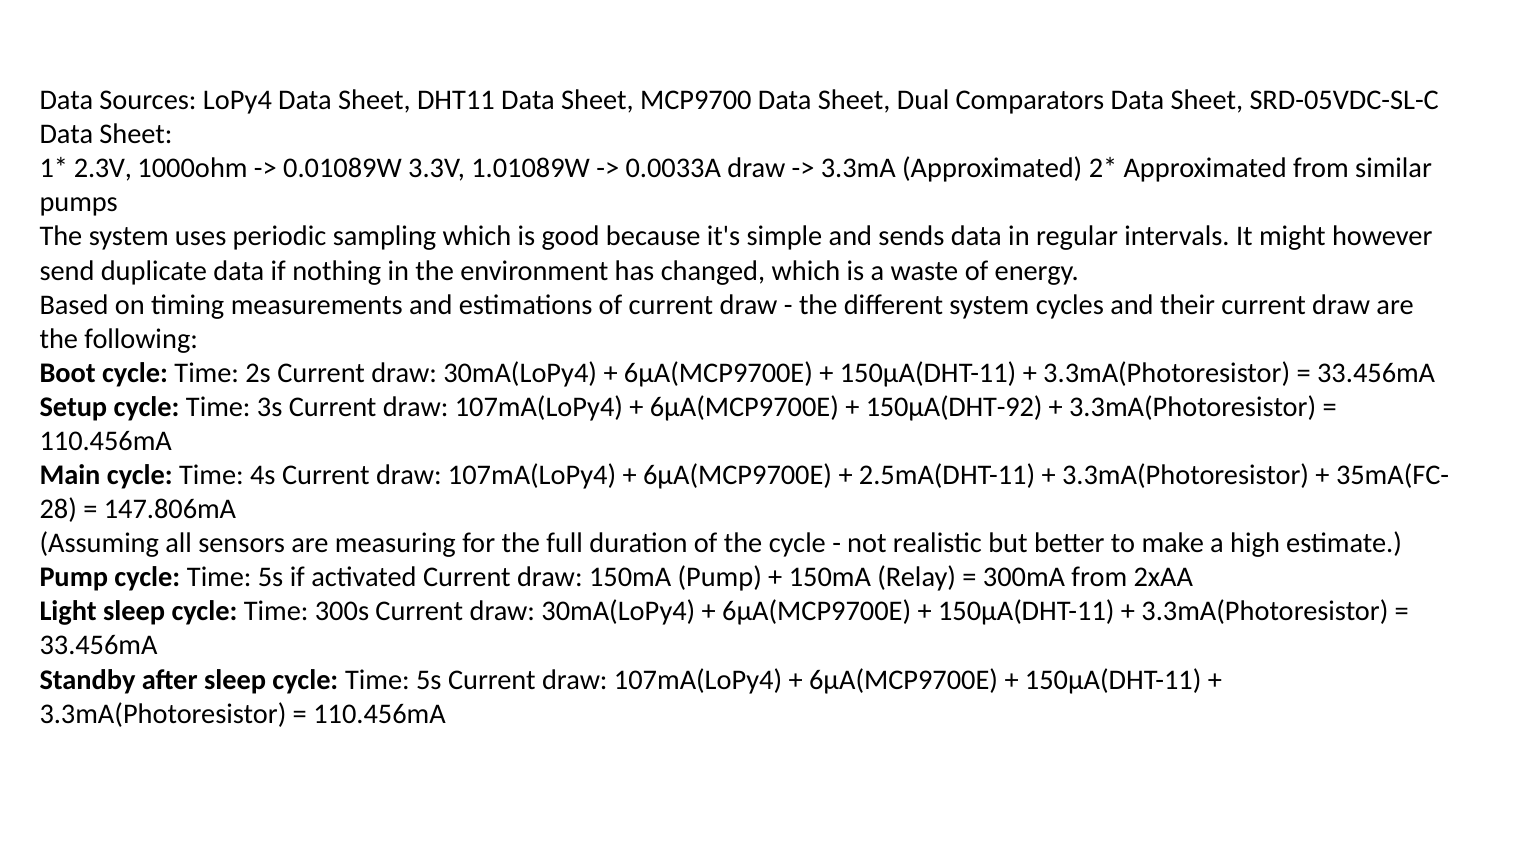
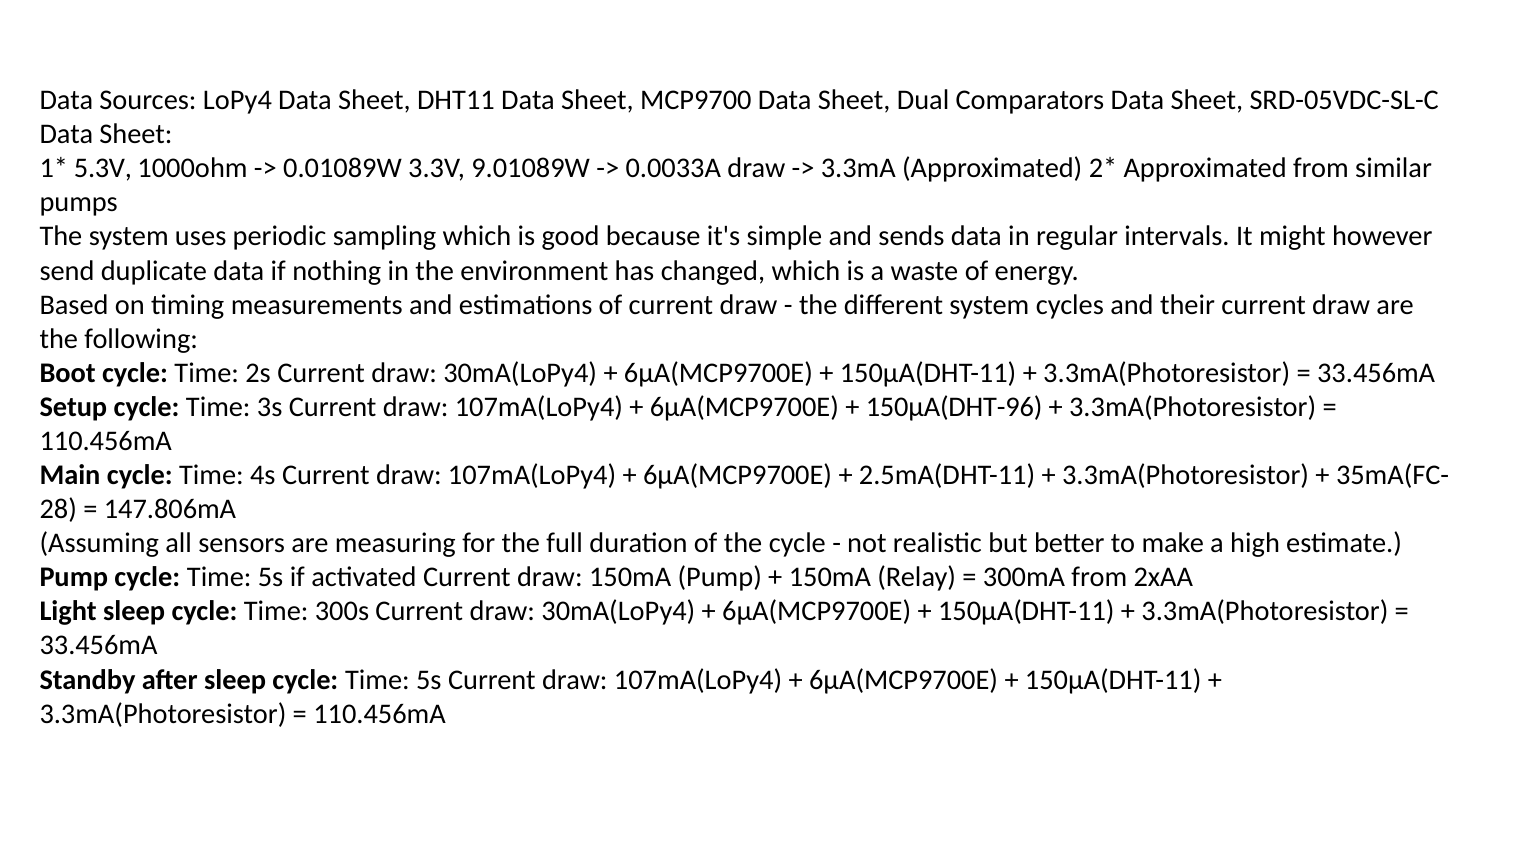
2.3V: 2.3V -> 5.3V
1.01089W: 1.01089W -> 9.01089W
150µA(DHT-92: 150µA(DHT-92 -> 150µA(DHT-96
